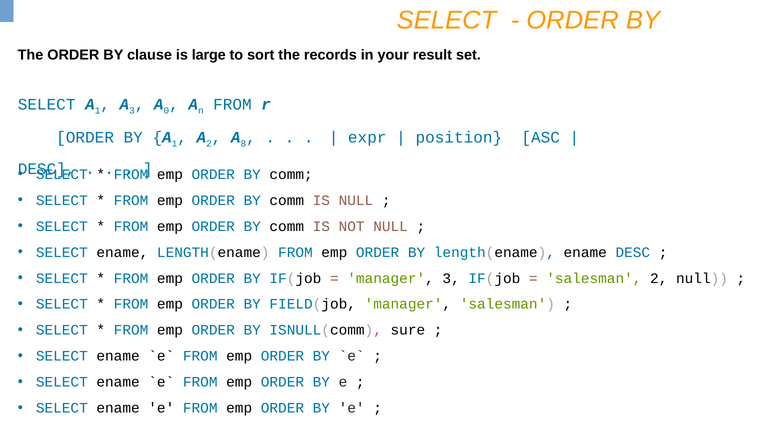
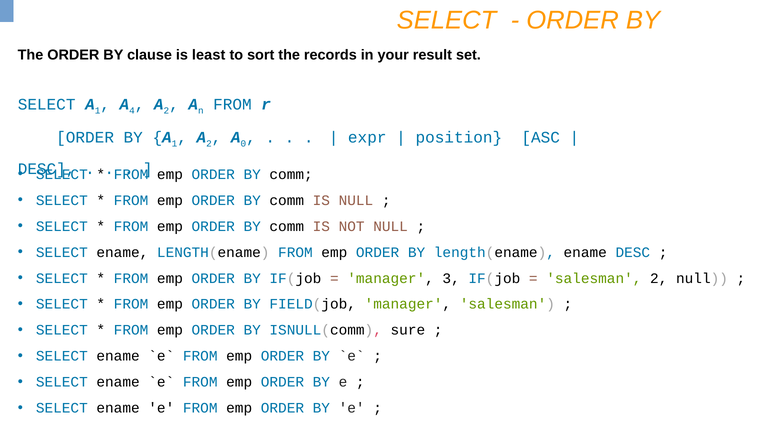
large: large -> least
3 at (132, 111): 3 -> 4
0 at (166, 111): 0 -> 2
8: 8 -> 0
